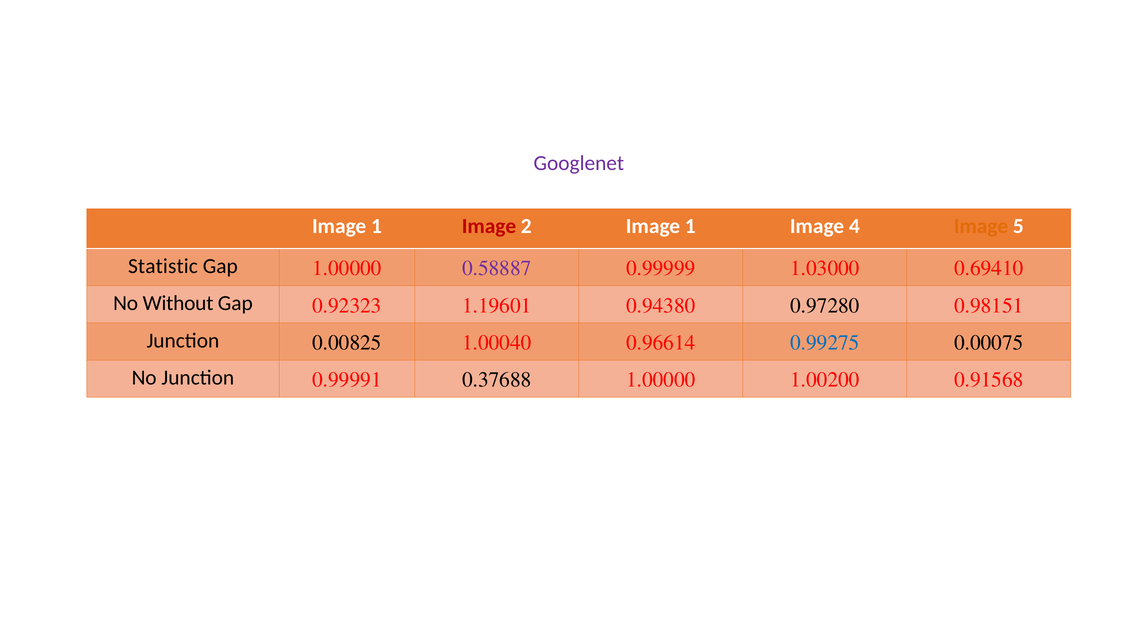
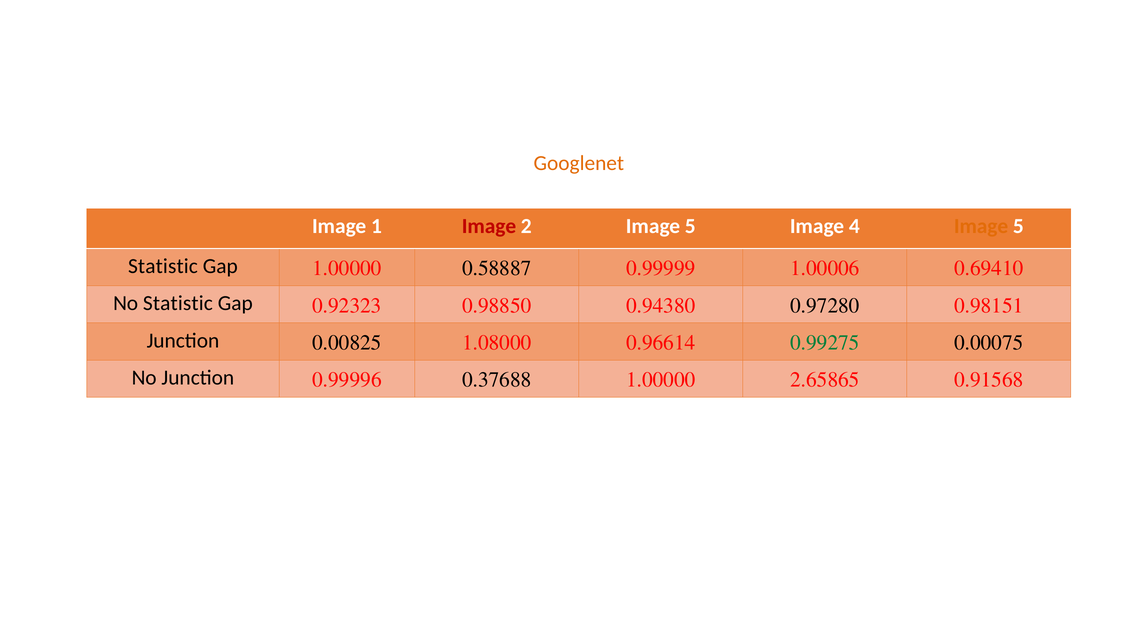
Googlenet colour: purple -> orange
2 Image 1: 1 -> 5
0.58887 colour: purple -> black
1.03000: 1.03000 -> 1.00006
No Without: Without -> Statistic
1.19601: 1.19601 -> 0.98850
1.00040: 1.00040 -> 1.08000
0.99275 colour: blue -> green
0.99991: 0.99991 -> 0.99996
1.00200: 1.00200 -> 2.65865
